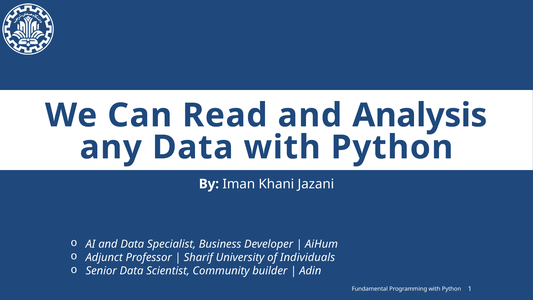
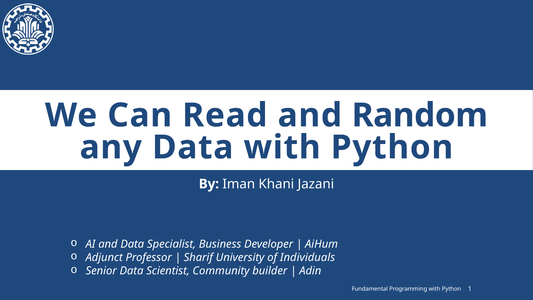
Analysis: Analysis -> Random
